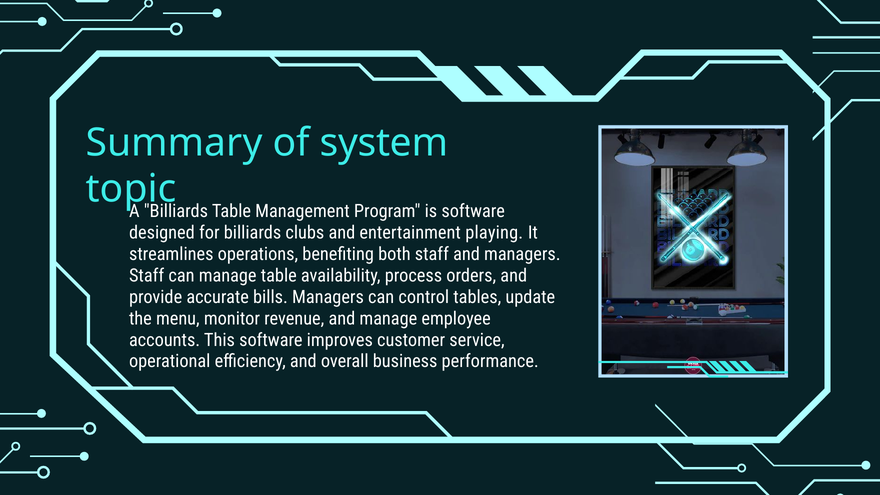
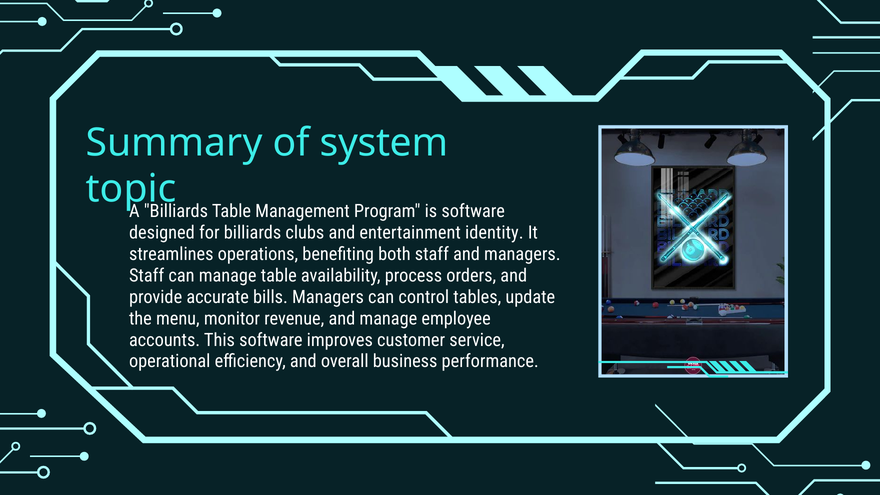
playing: playing -> identity
